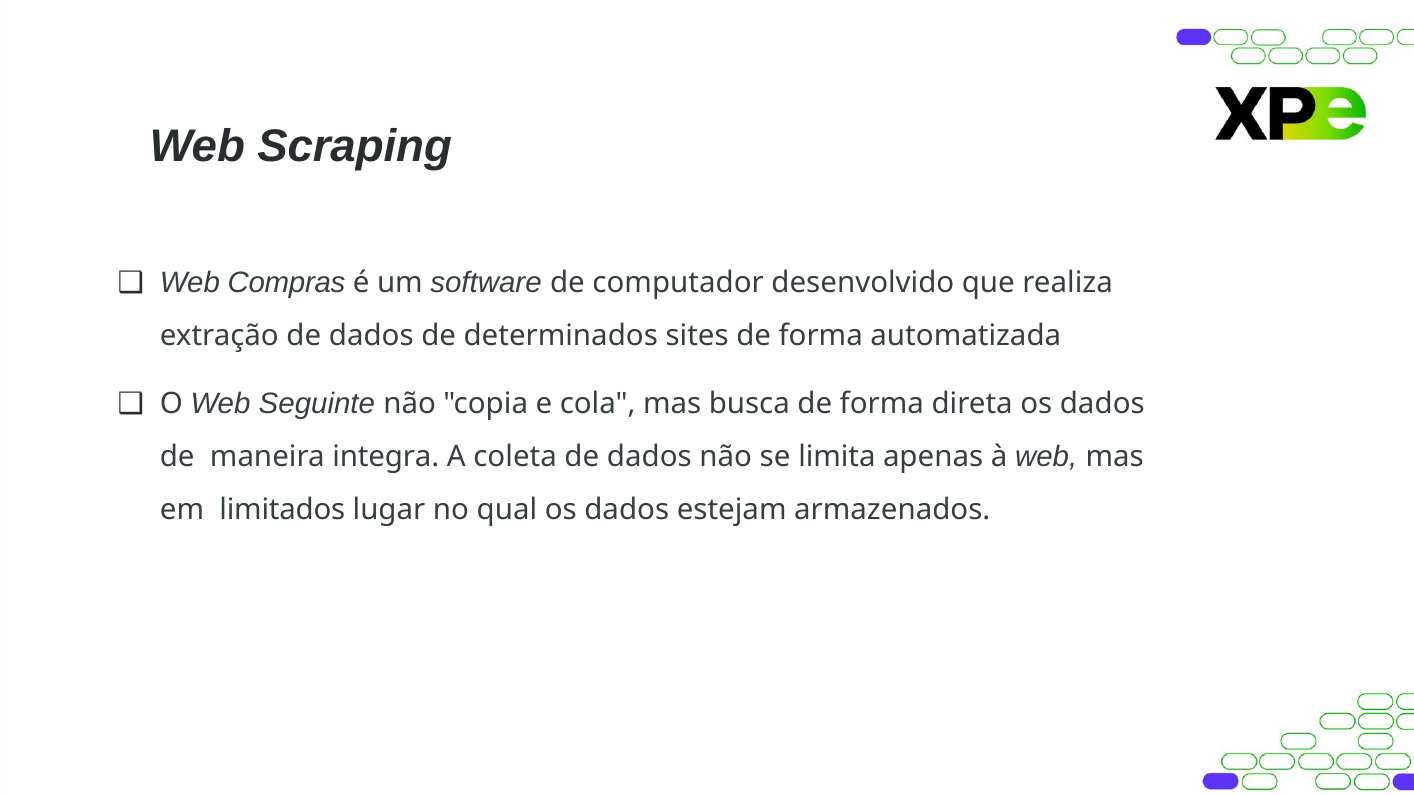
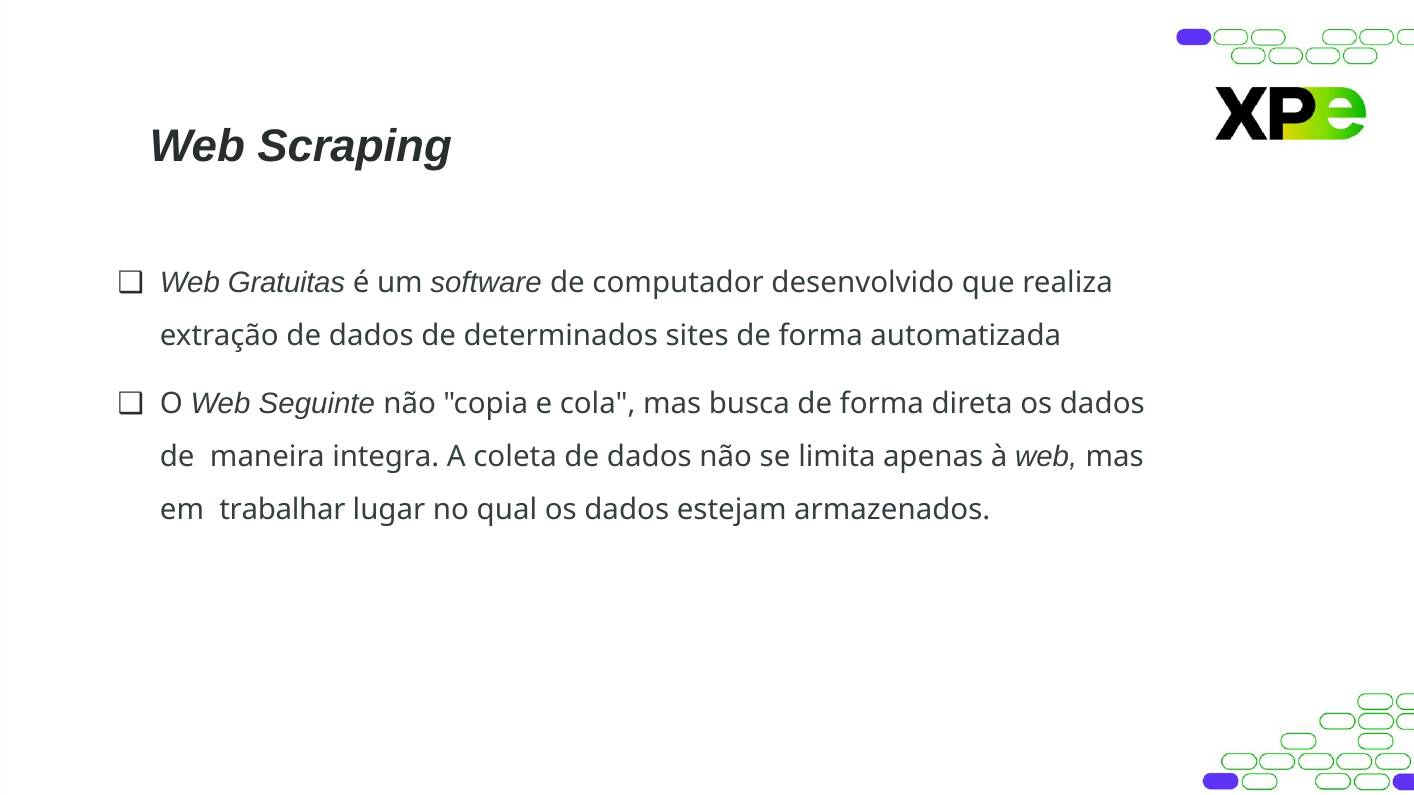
Compras: Compras -> Gratuitas
limitados: limitados -> trabalhar
